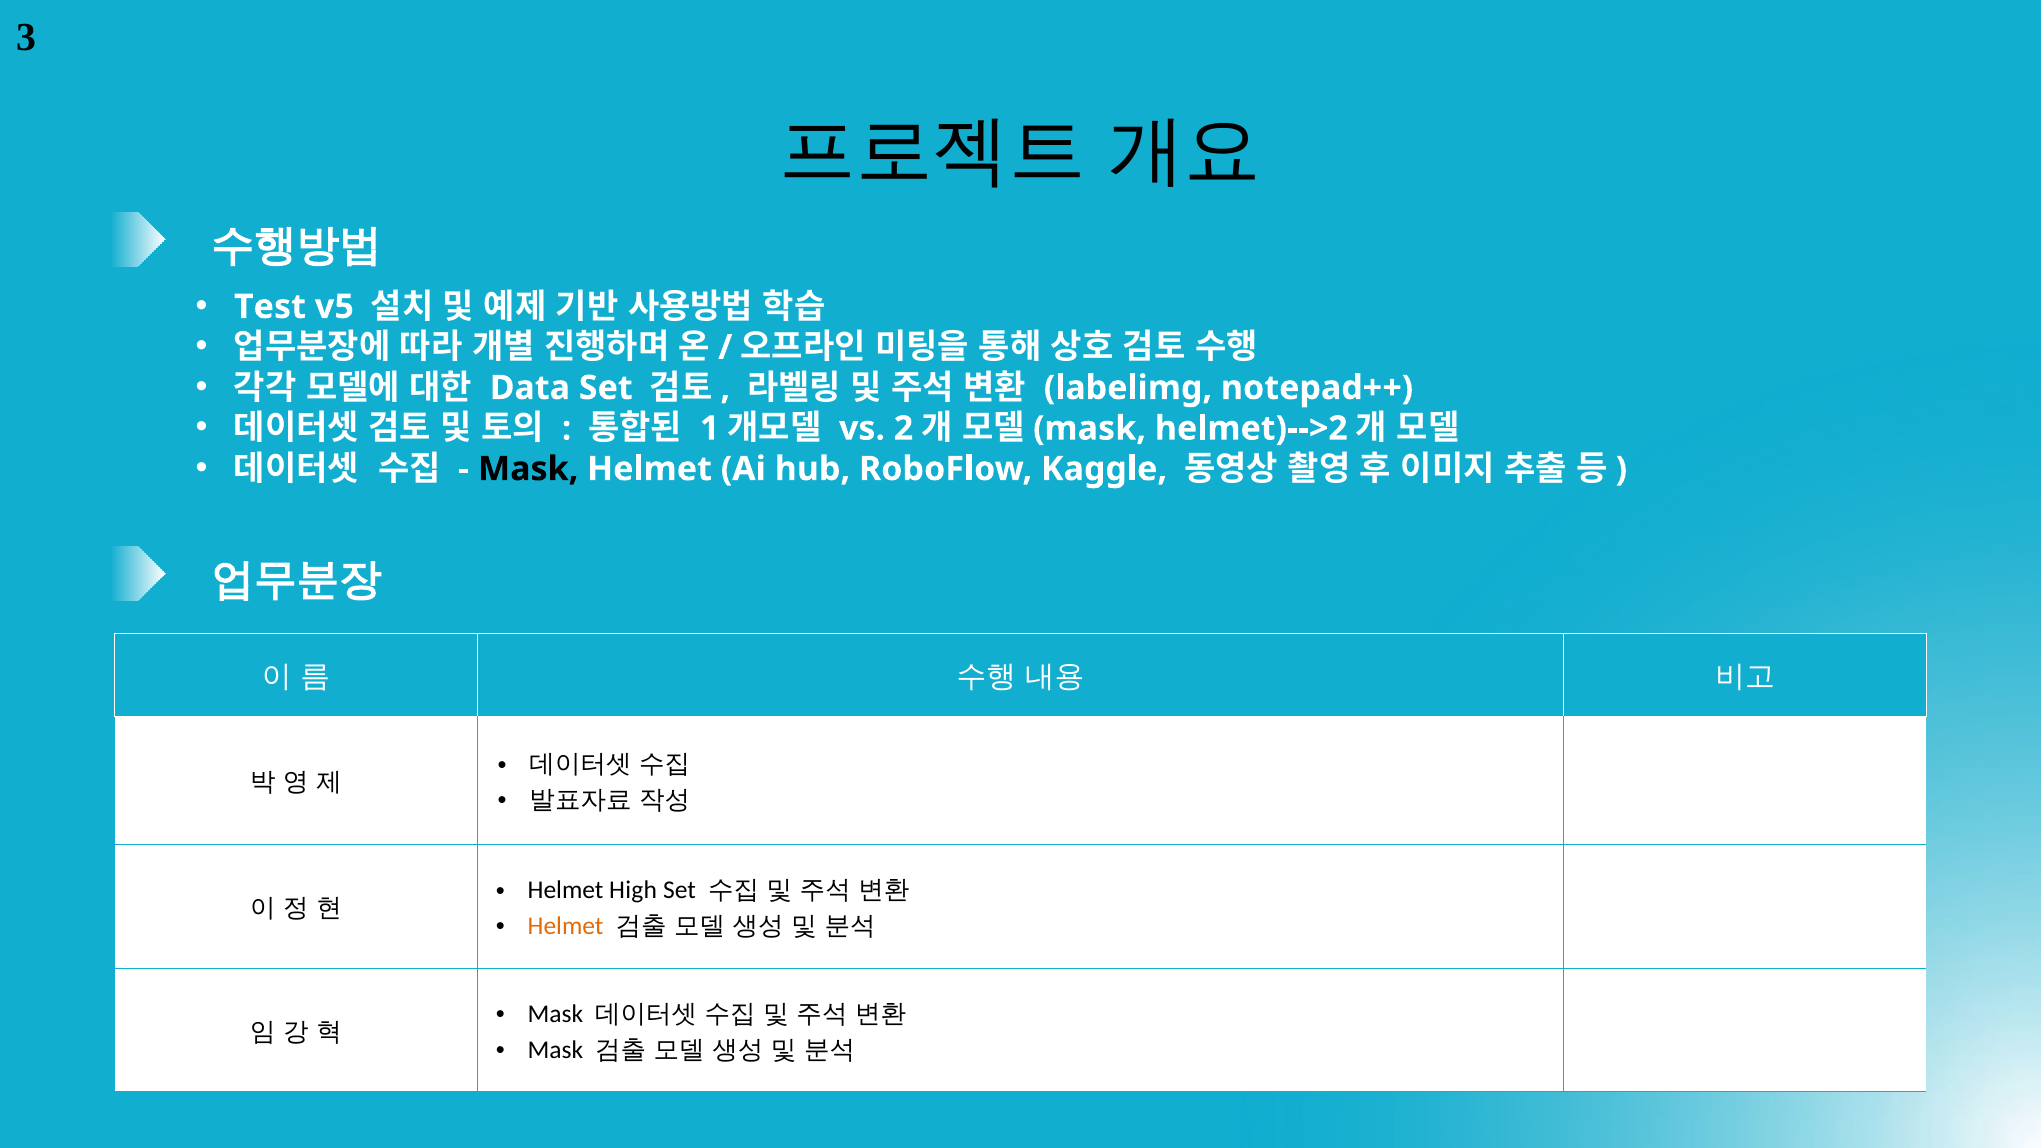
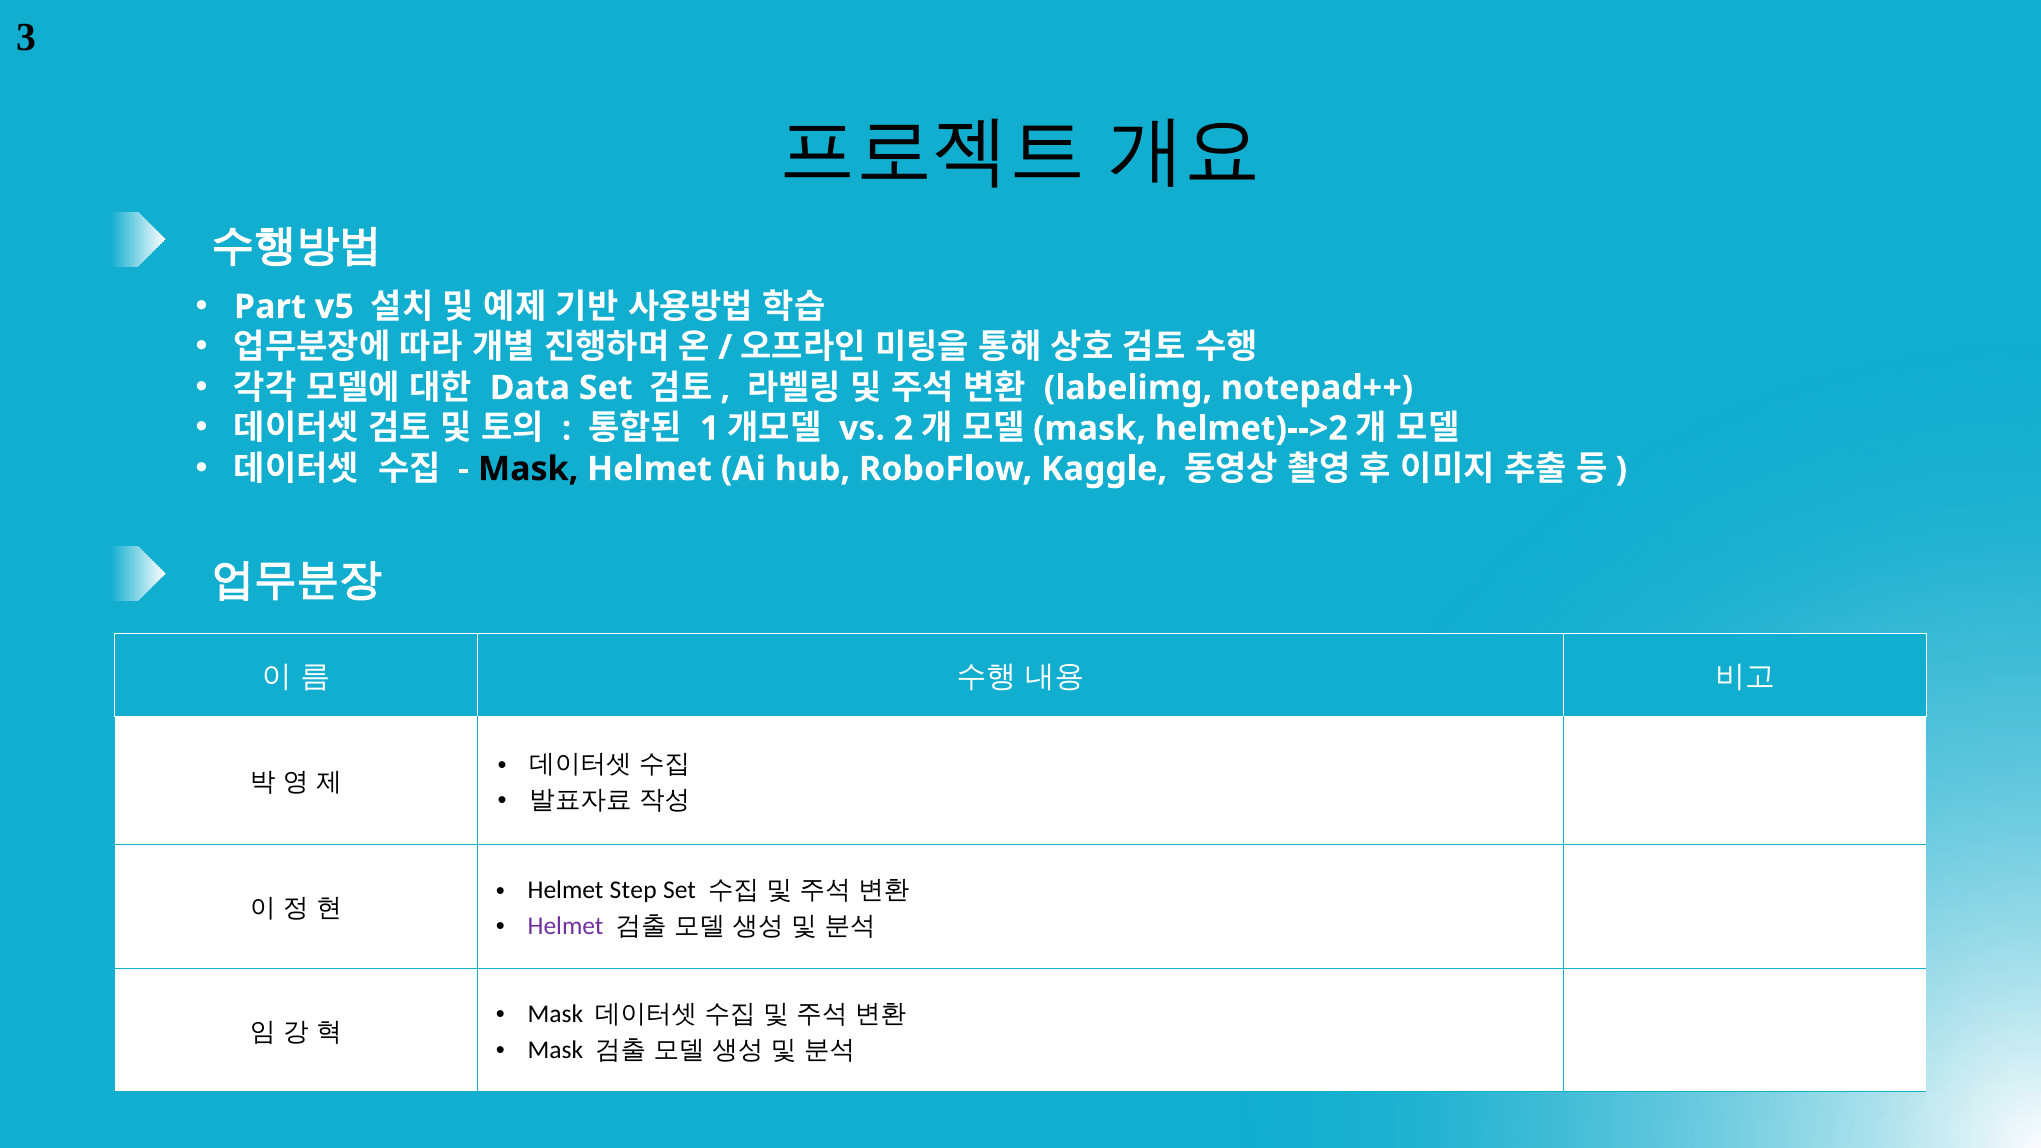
Test: Test -> Part
High: High -> Step
Helmet at (566, 926) colour: orange -> purple
